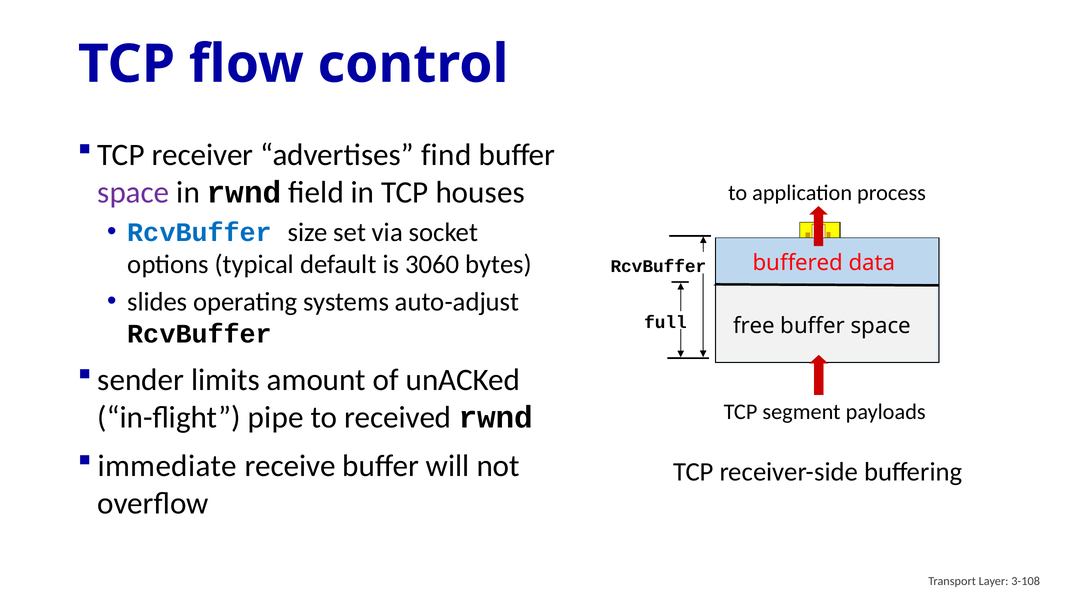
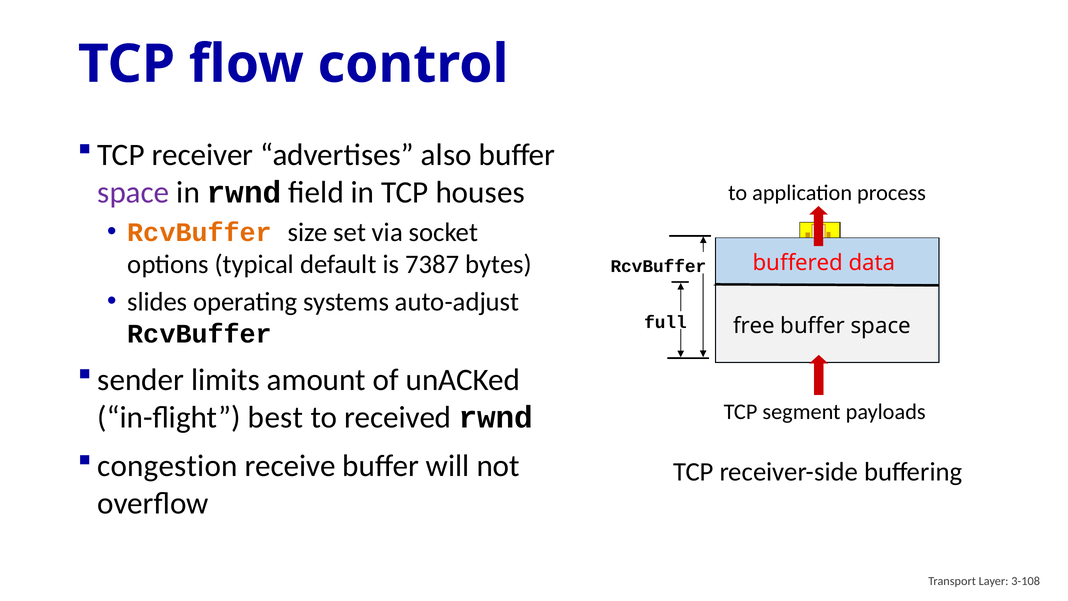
find: find -> also
RcvBuffer at (200, 232) colour: blue -> orange
3060: 3060 -> 7387
pipe: pipe -> best
immediate: immediate -> congestion
